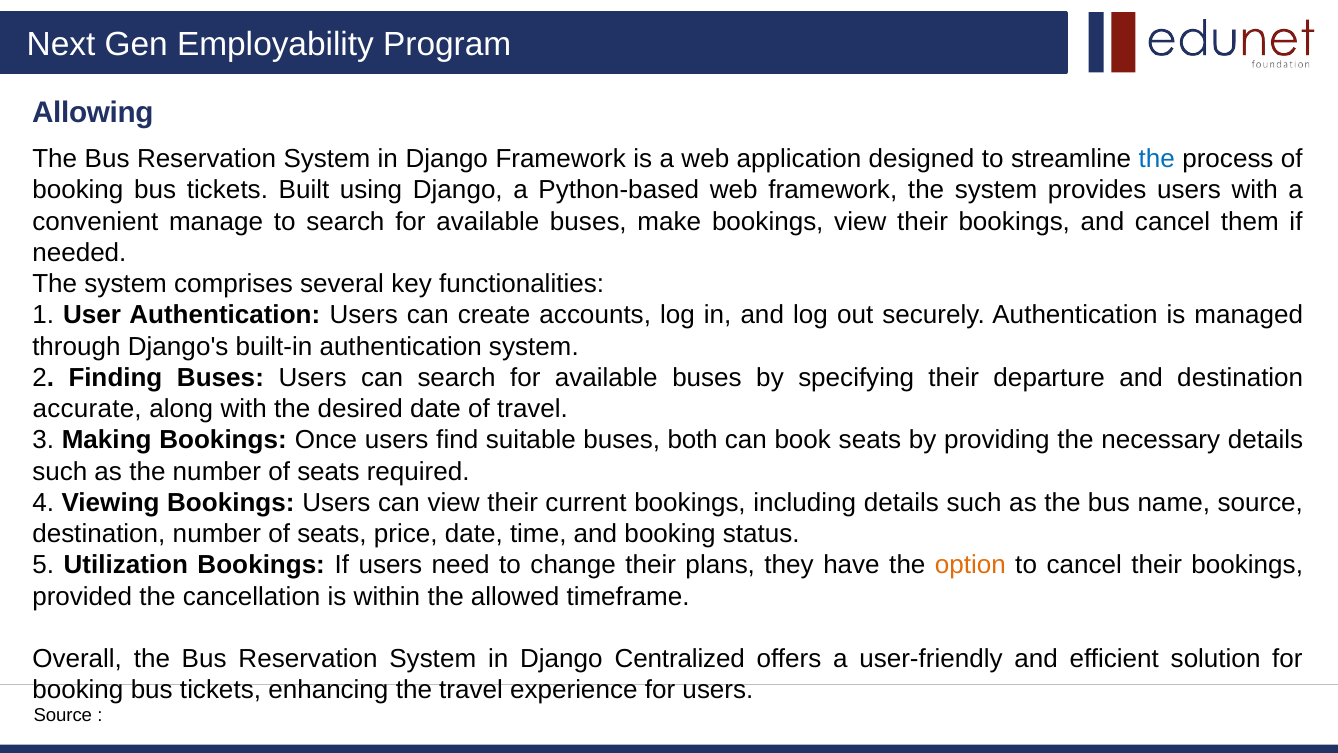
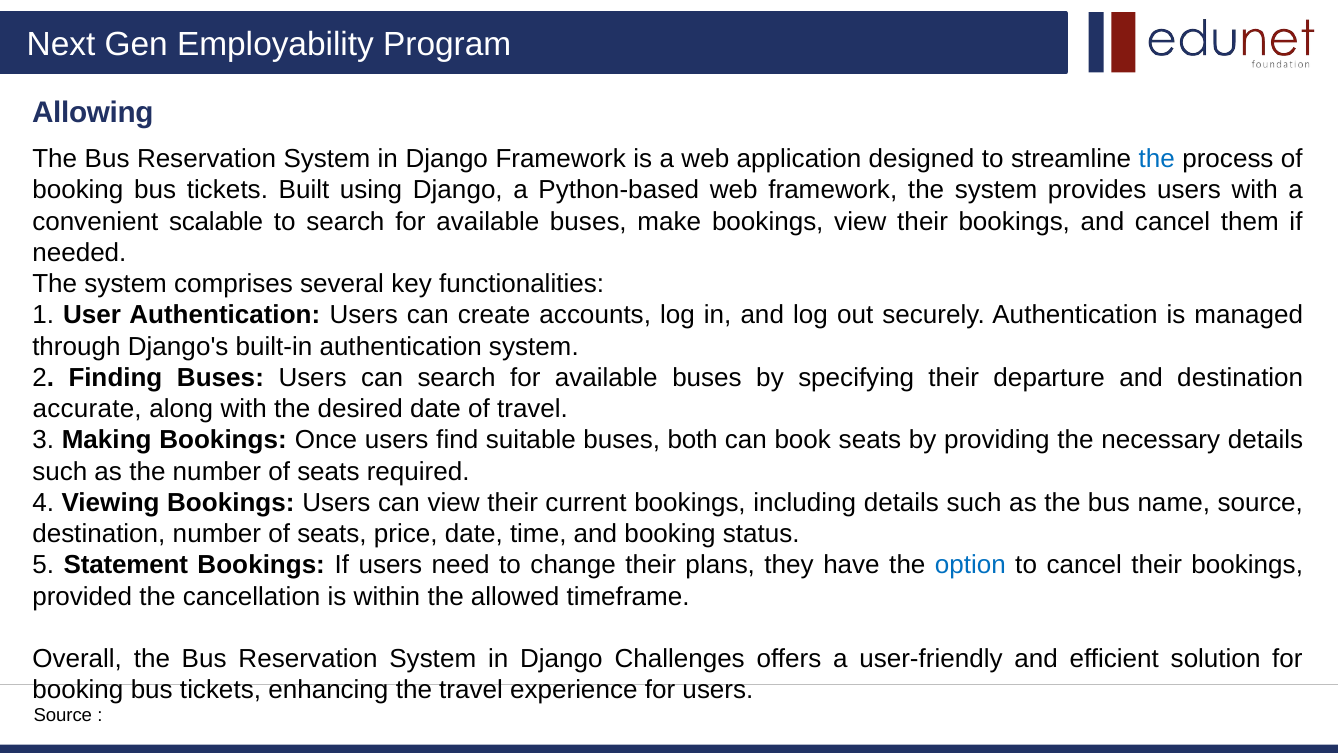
manage: manage -> scalable
Utilization: Utilization -> Statement
option colour: orange -> blue
Centralized: Centralized -> Challenges
